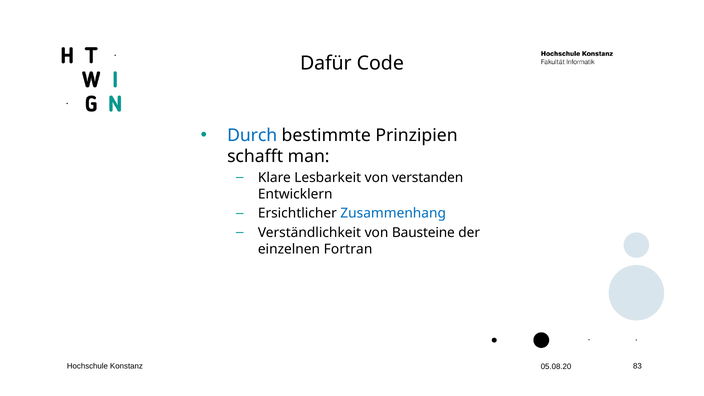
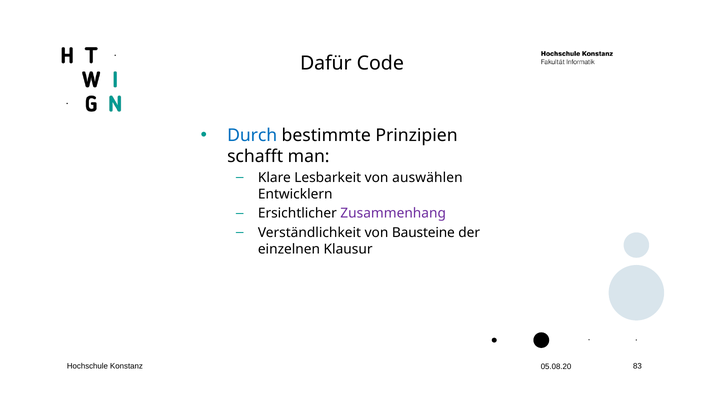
verstanden: verstanden -> auswählen
Zusammenhang colour: blue -> purple
Fortran: Fortran -> Klausur
